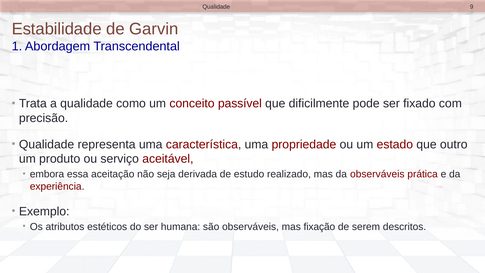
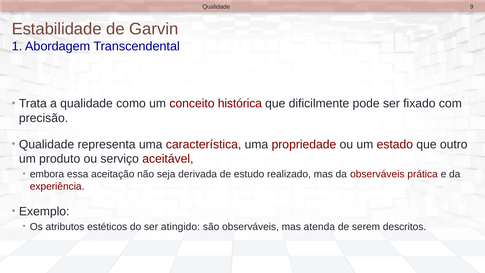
passível: passível -> histórica
humana: humana -> atingido
fixação: fixação -> atenda
